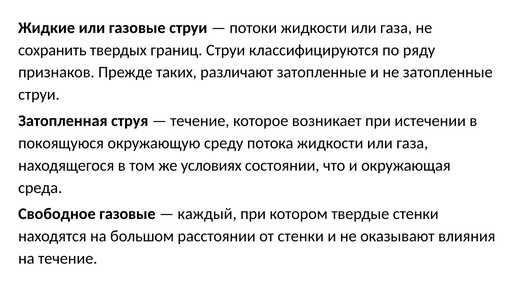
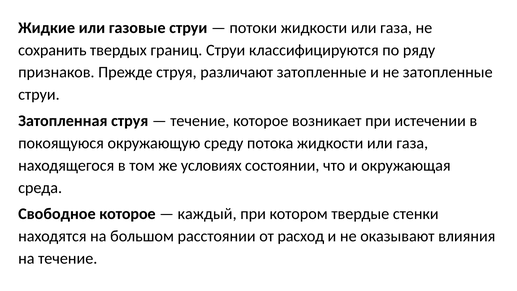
Прежде таких: таких -> струя
Свободное газовые: газовые -> которое
от стенки: стенки -> расход
